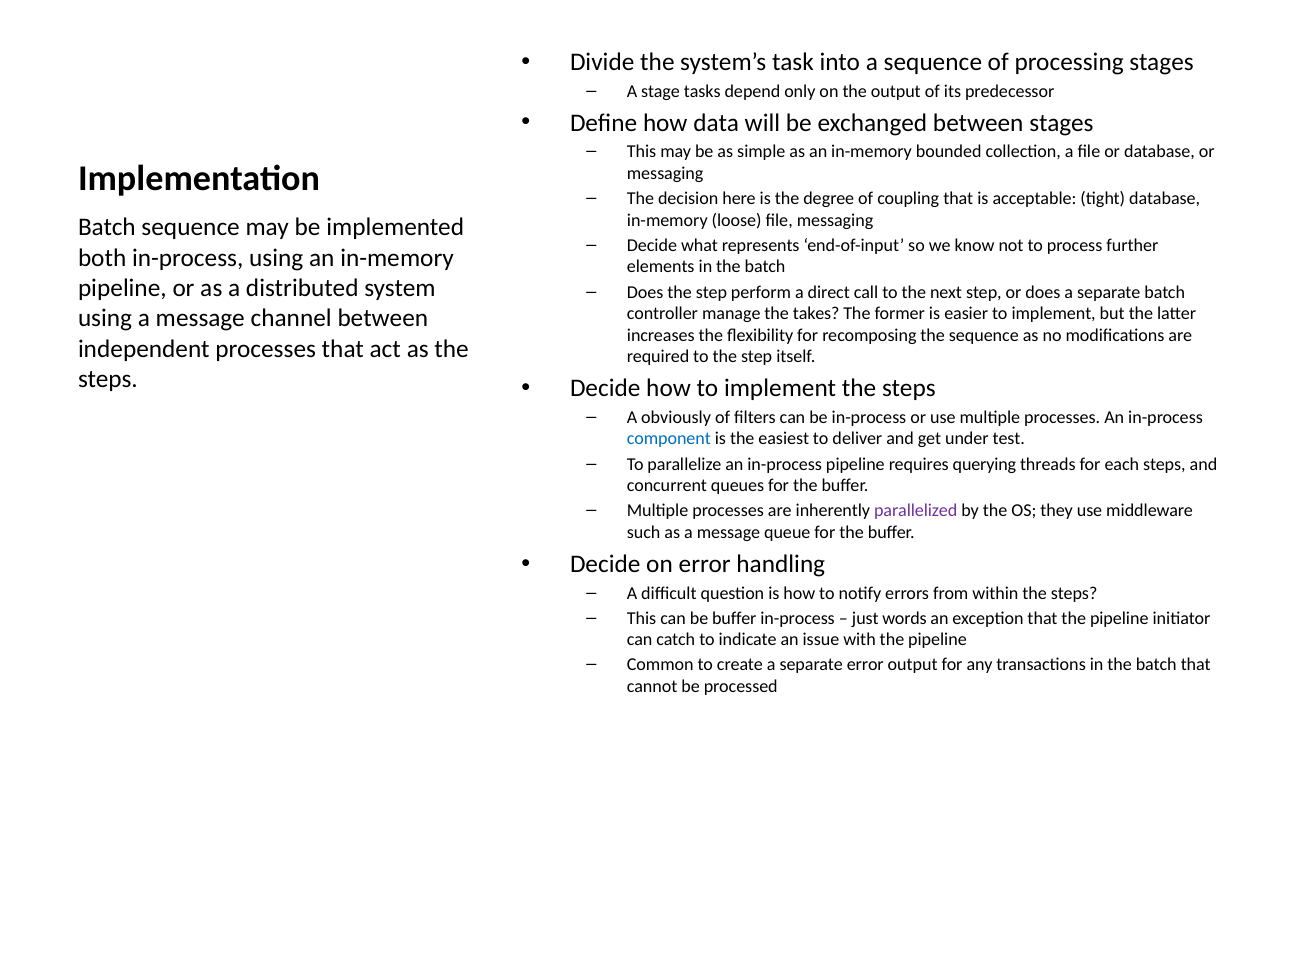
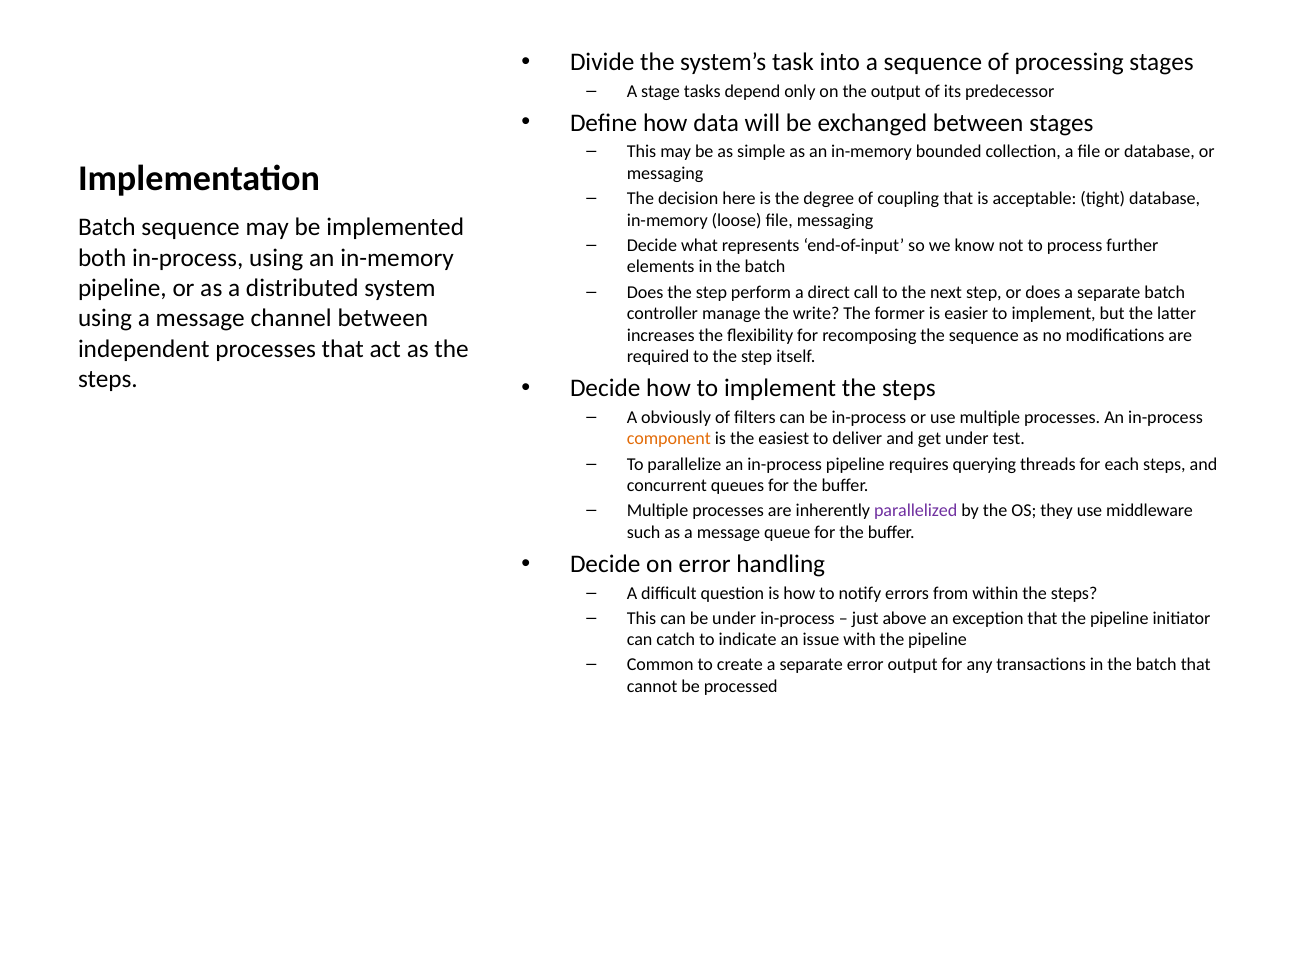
takes: takes -> write
component colour: blue -> orange
be buffer: buffer -> under
words: words -> above
